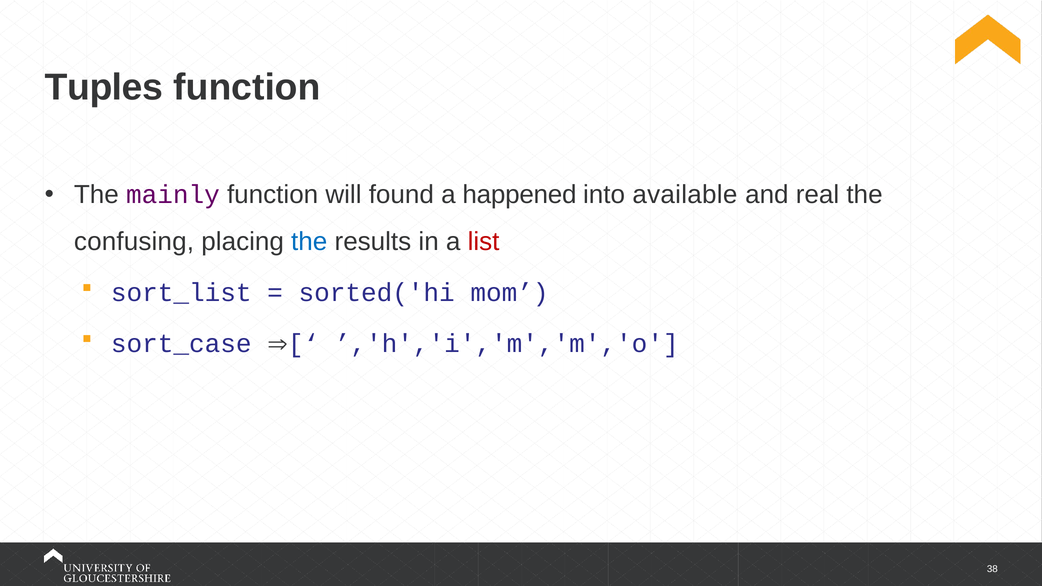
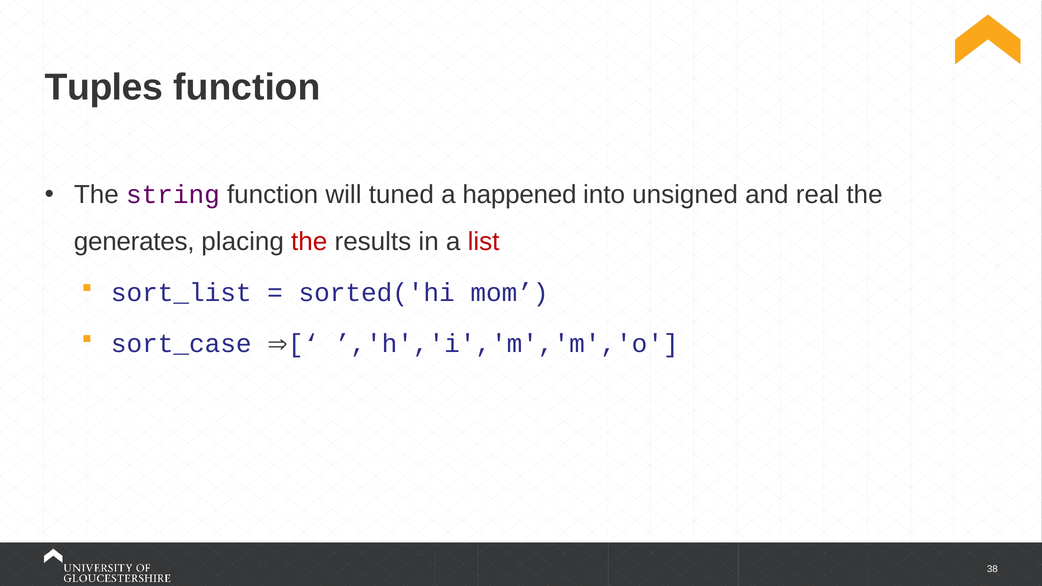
mainly: mainly -> string
found: found -> tuned
available: available -> unsigned
confusing: confusing -> generates
the at (309, 242) colour: blue -> red
